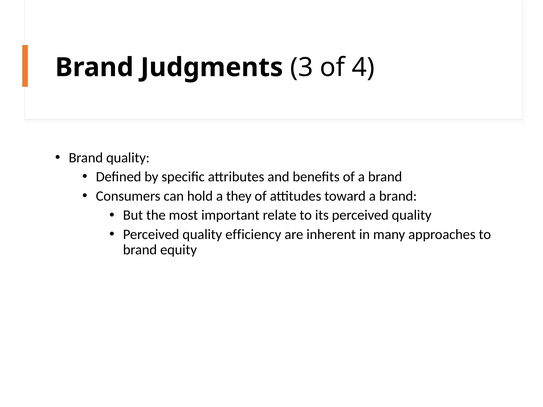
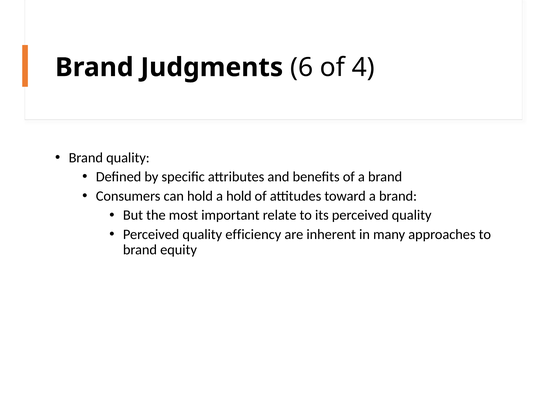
3: 3 -> 6
a they: they -> hold
